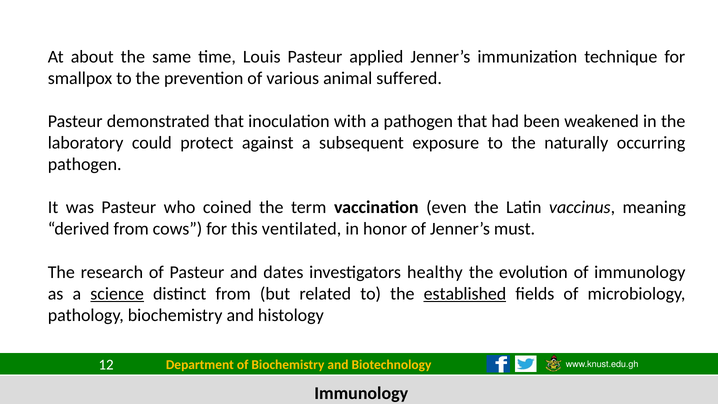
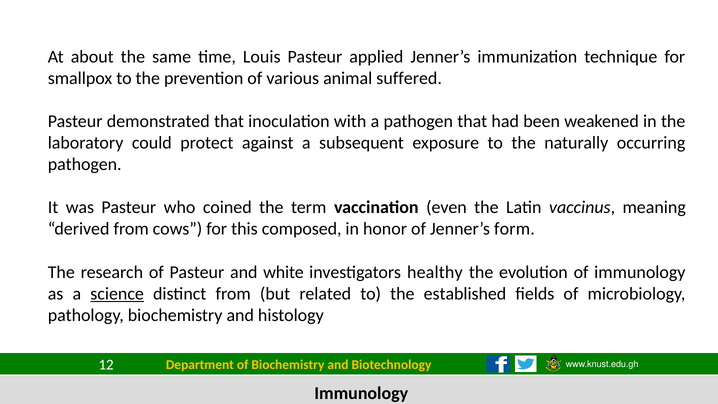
ventilated: ventilated -> composed
must: must -> form
dates: dates -> white
established underline: present -> none
